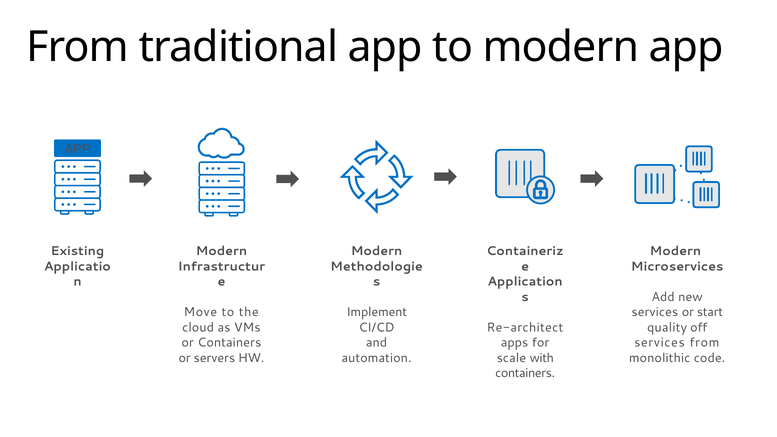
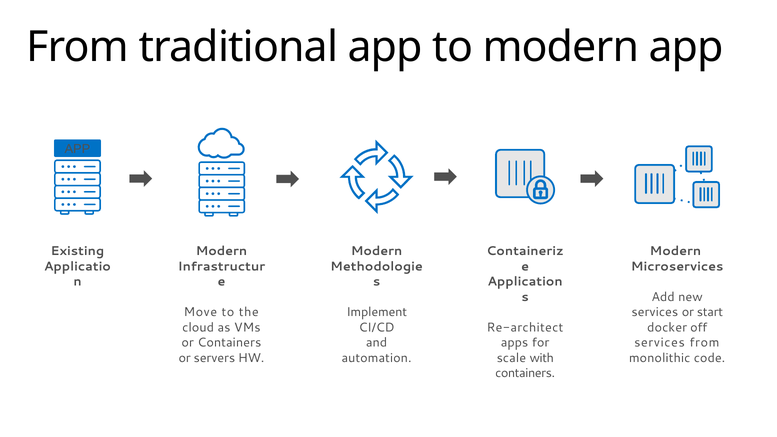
quality: quality -> docker
